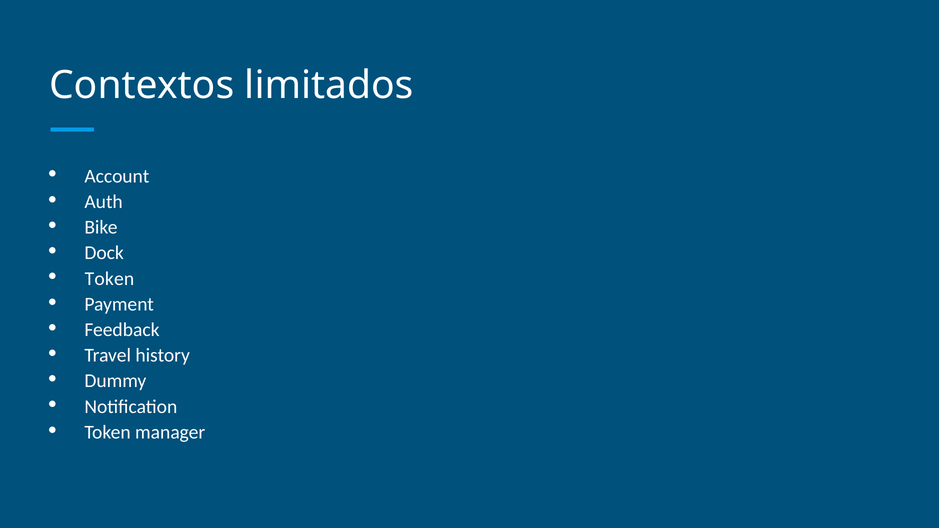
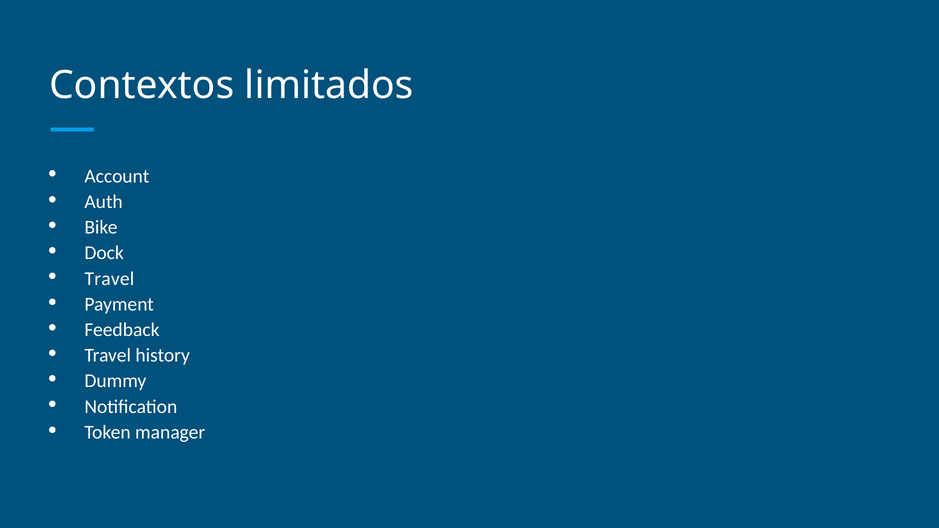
Token at (109, 279): Token -> Travel
